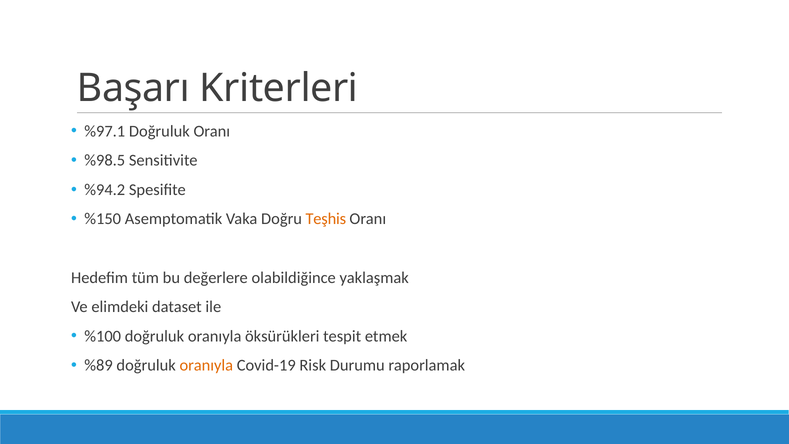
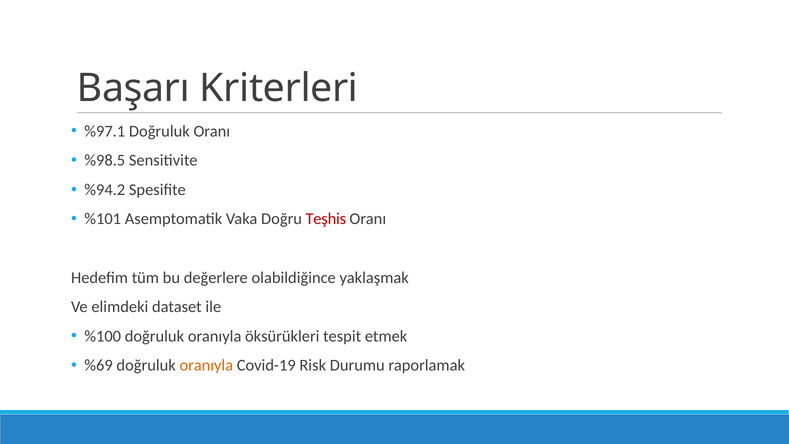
%150: %150 -> %101
Teşhis colour: orange -> red
%89: %89 -> %69
